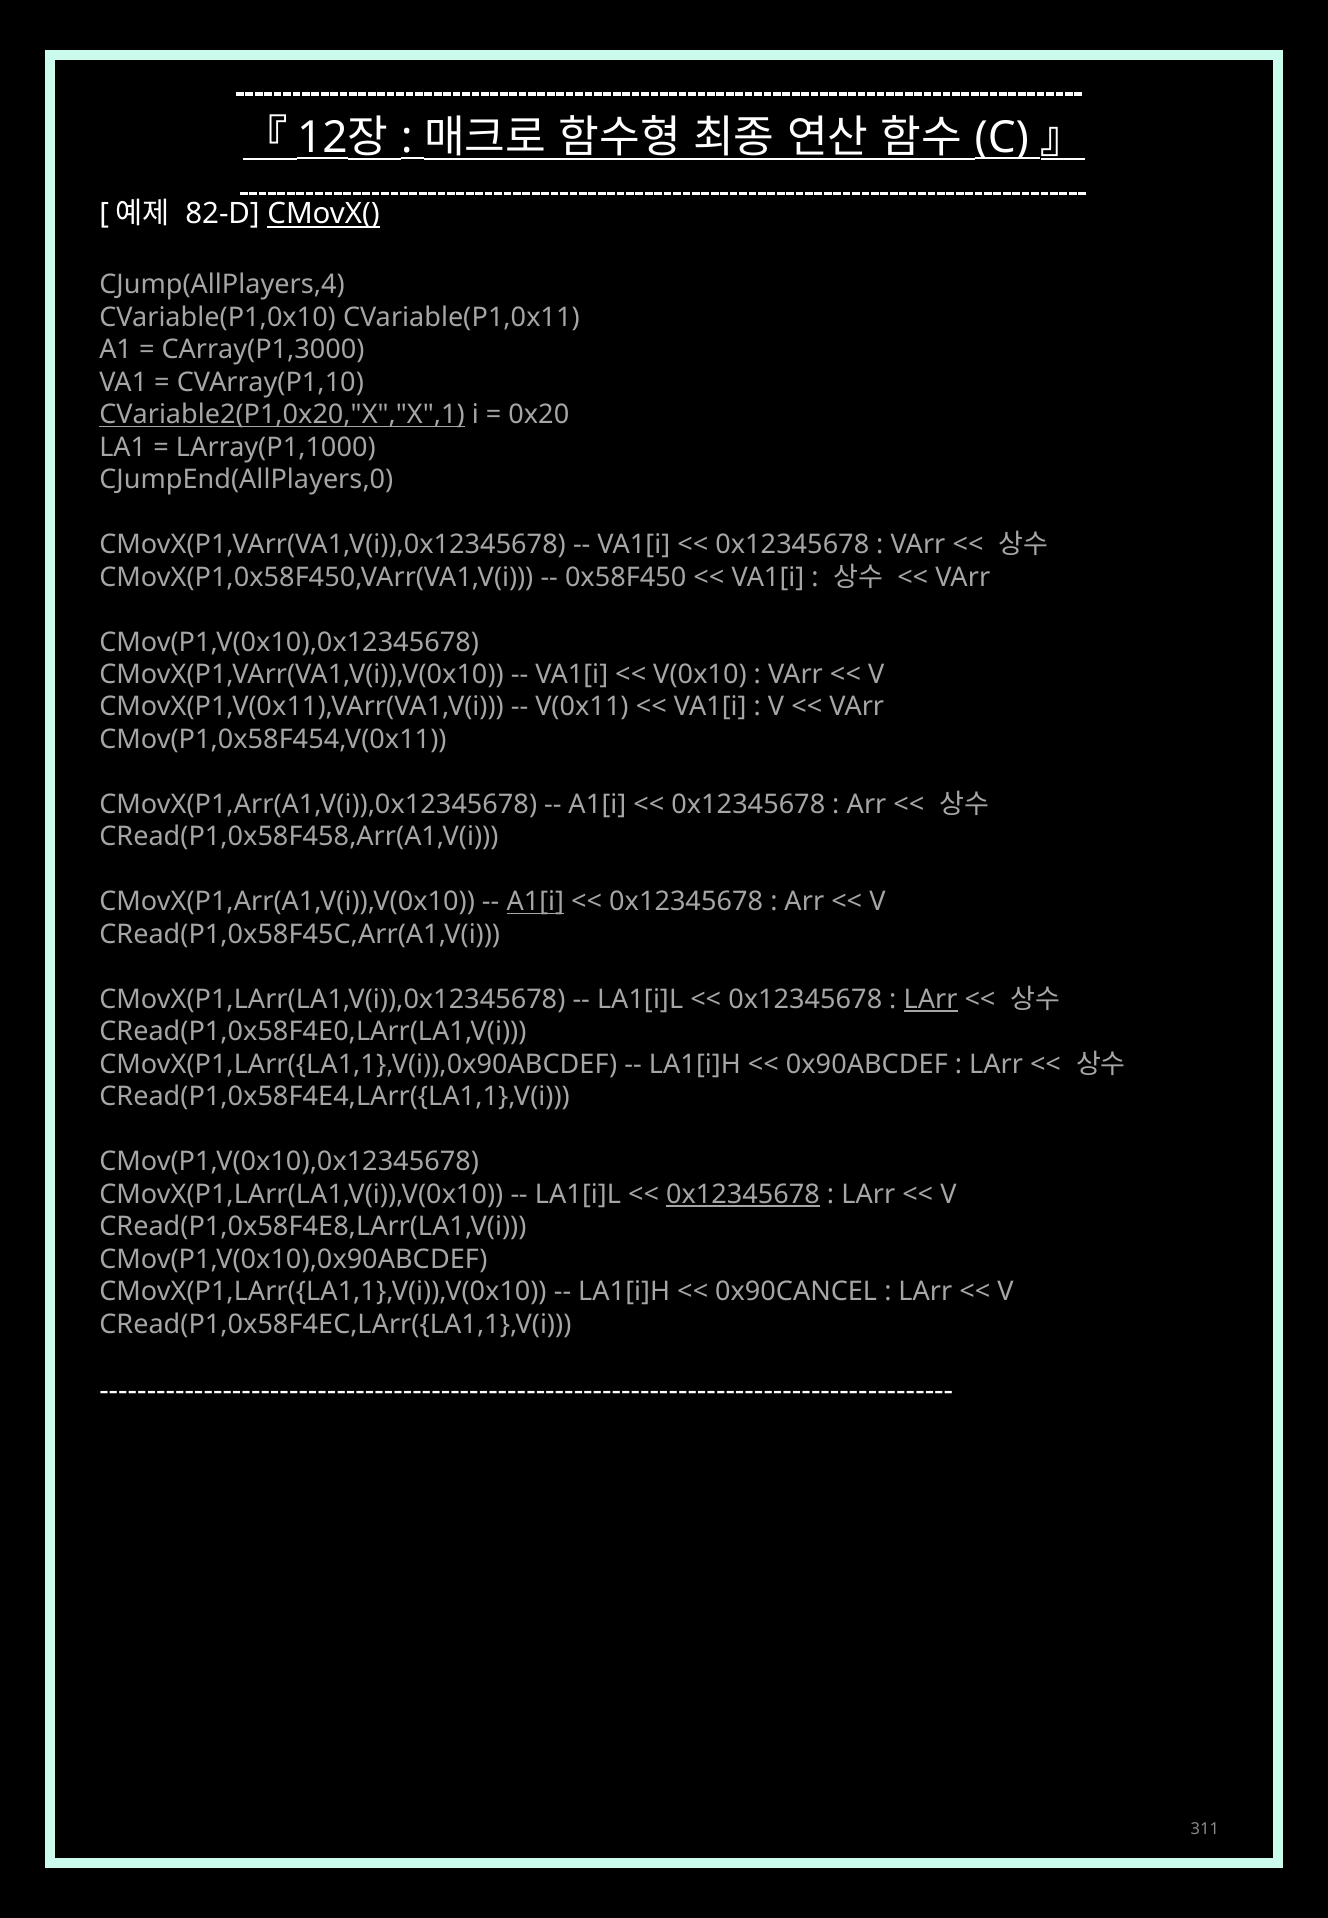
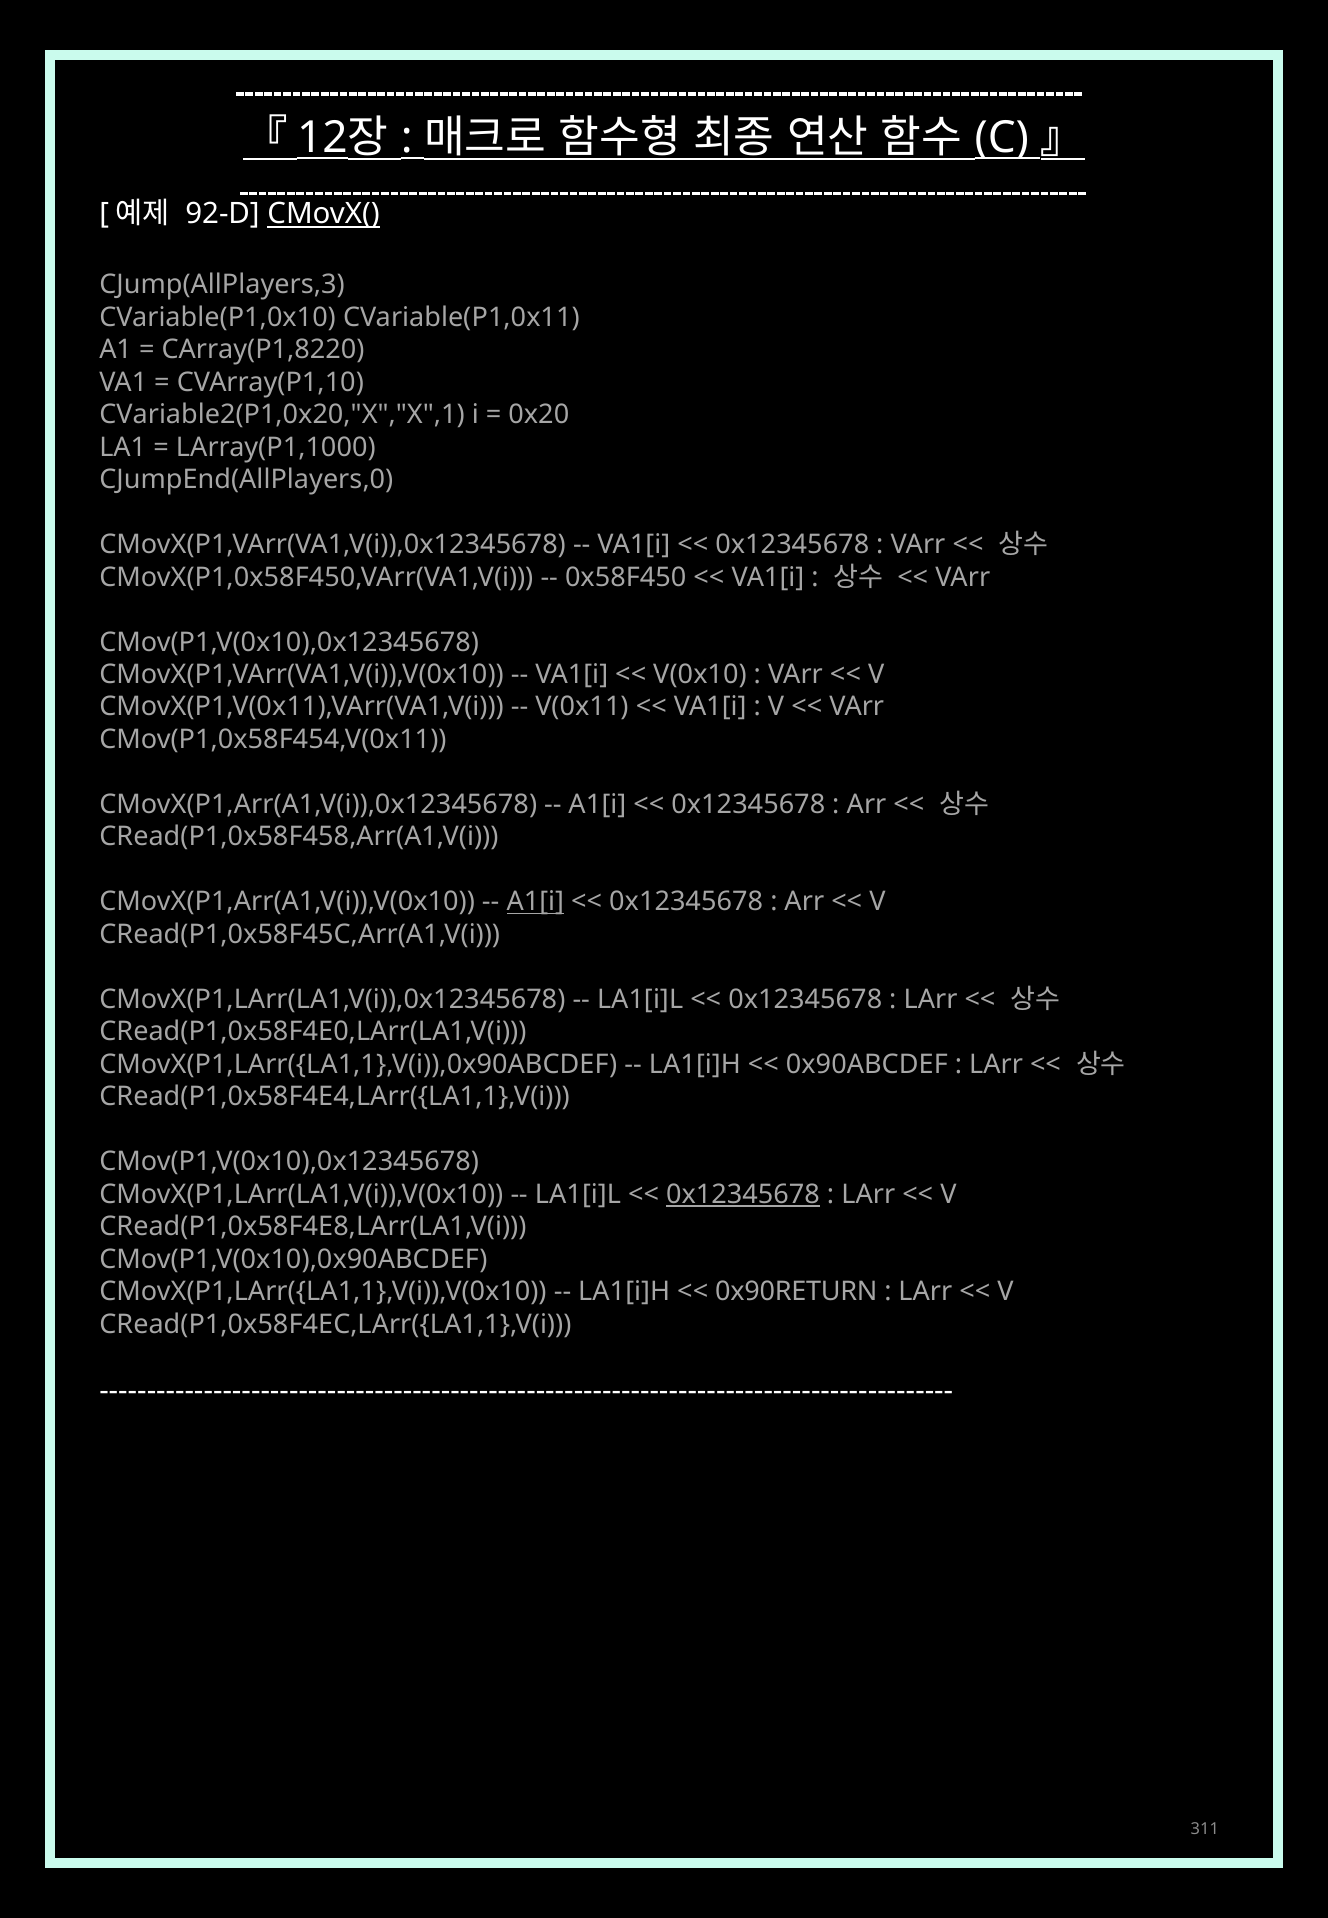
82-D: 82-D -> 92-D
CJump(AllPlayers,4: CJump(AllPlayers,4 -> CJump(AllPlayers,3
CArray(P1,3000: CArray(P1,3000 -> CArray(P1,8220
CVariable2(P1,0x20,"X","X",1 underline: present -> none
LArr at (931, 1000) underline: present -> none
0x90CANCEL: 0x90CANCEL -> 0x90RETURN
